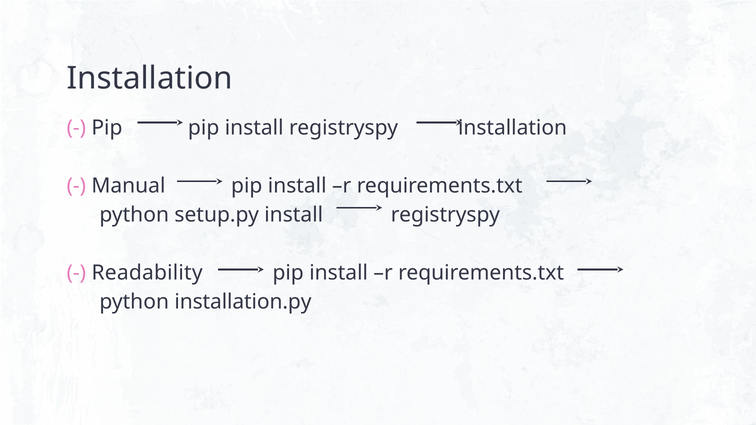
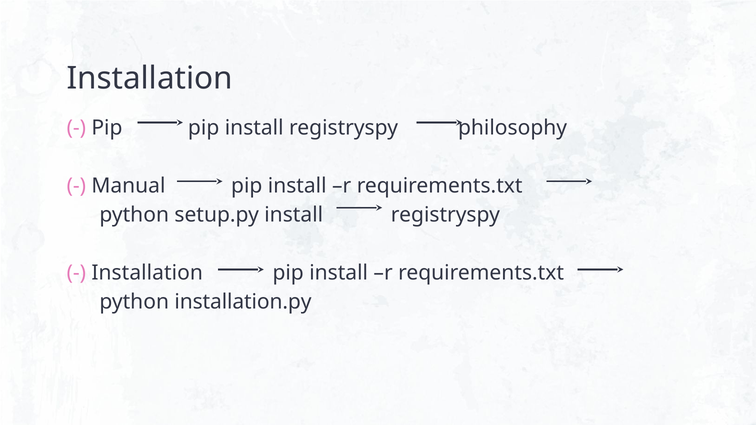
registryspy installation: installation -> philosophy
Readability at (147, 273): Readability -> Installation
